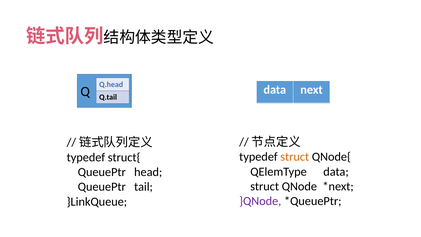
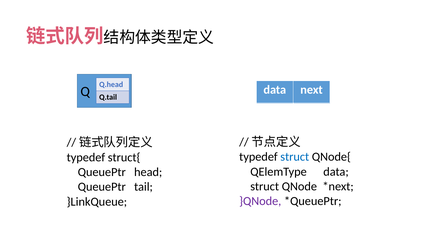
struct at (295, 157) colour: orange -> blue
